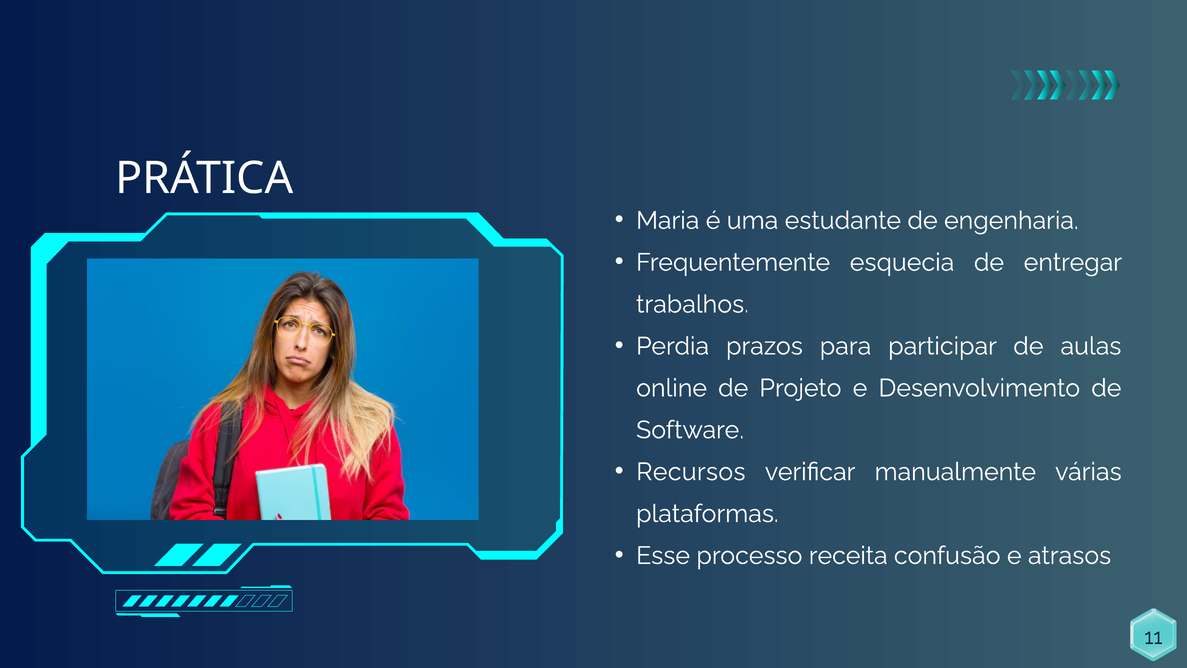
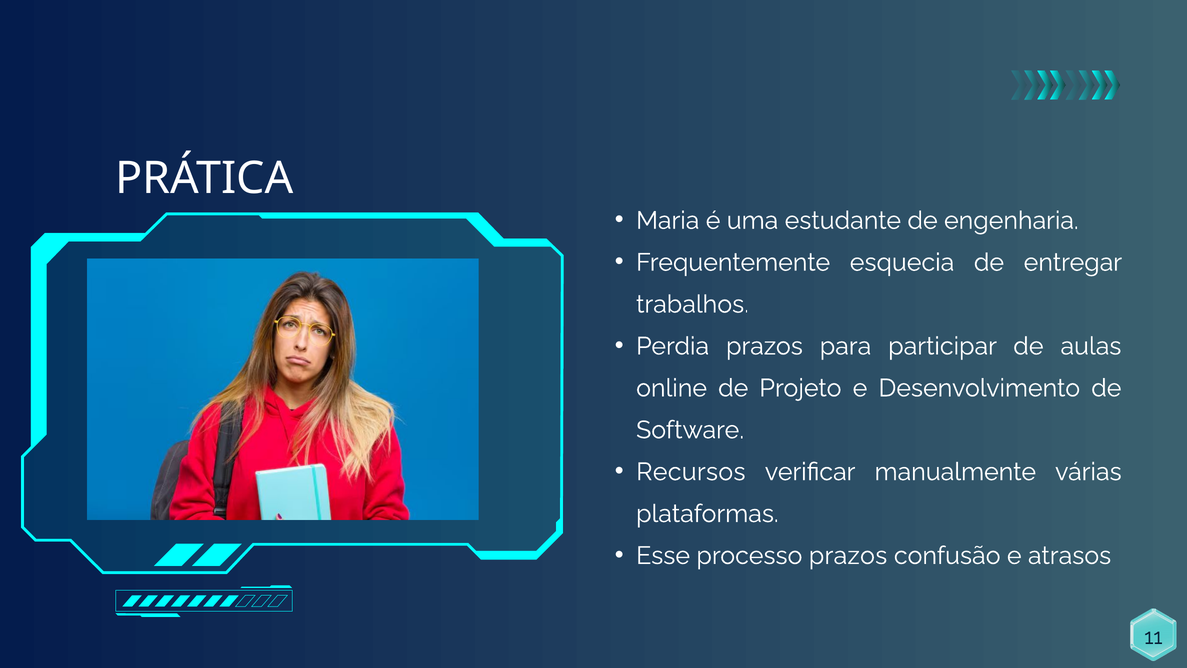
processo receita: receita -> prazos
